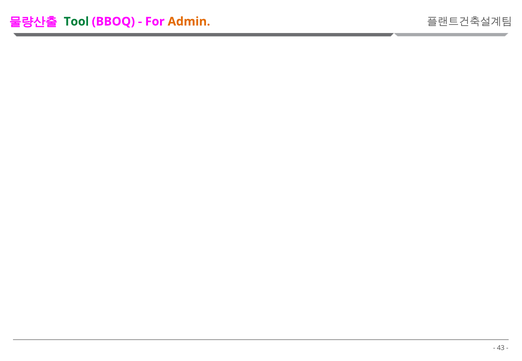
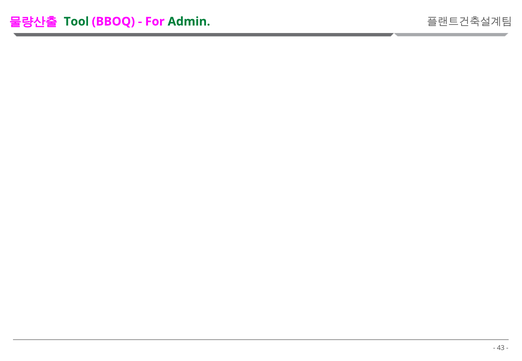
Admin colour: orange -> green
